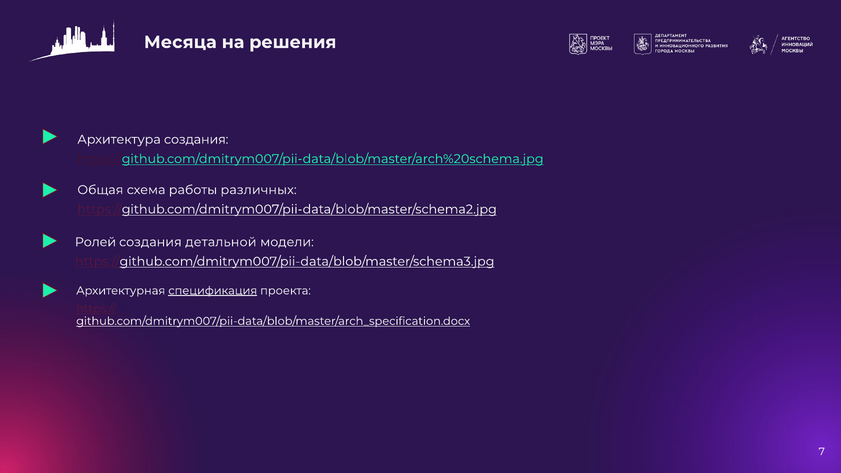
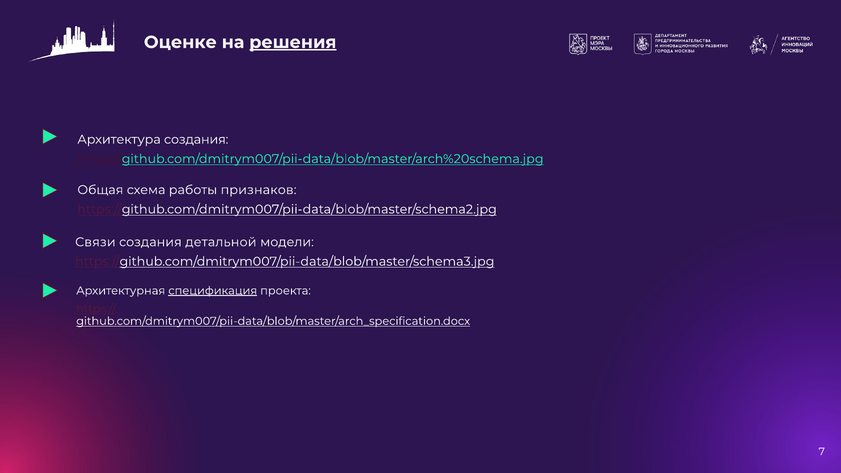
Месяца: Месяца -> Оценке
решения underline: none -> present
различных: различных -> признаков
Ролей: Ролей -> Связи
